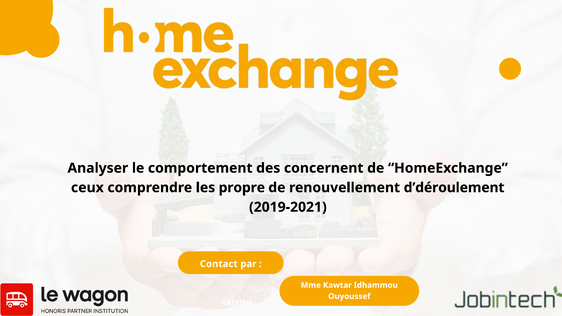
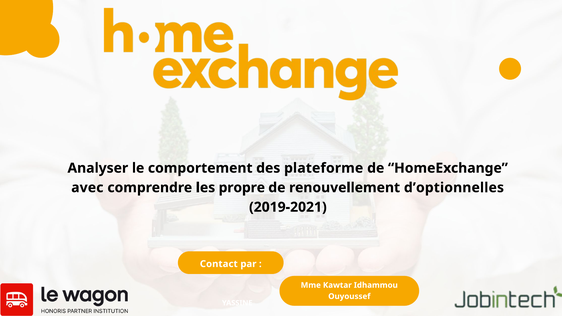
concernent: concernent -> plateforme
ceux: ceux -> avec
d’déroulement: d’déroulement -> d’optionnelles
